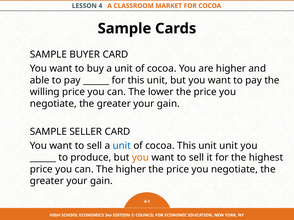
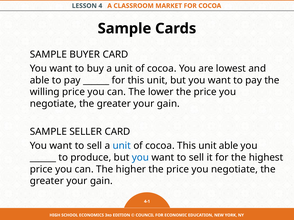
are higher: higher -> lowest
unit unit: unit -> able
you at (140, 158) colour: orange -> blue
